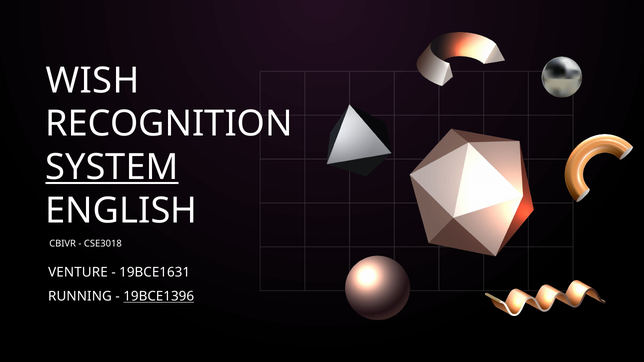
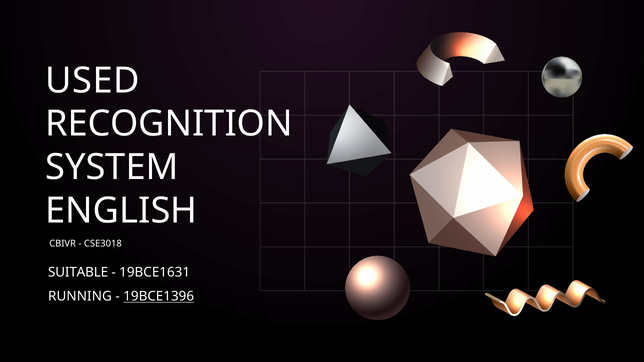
WISH: WISH -> USED
SYSTEM underline: present -> none
VENTURE: VENTURE -> SUITABLE
